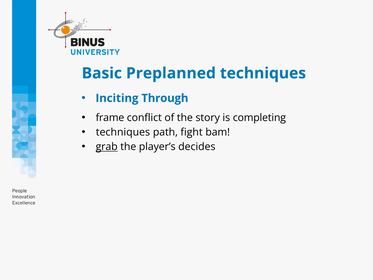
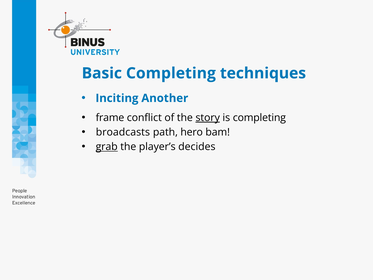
Basic Preplanned: Preplanned -> Completing
Through: Through -> Another
story underline: none -> present
techniques at (123, 132): techniques -> broadcasts
fight: fight -> hero
